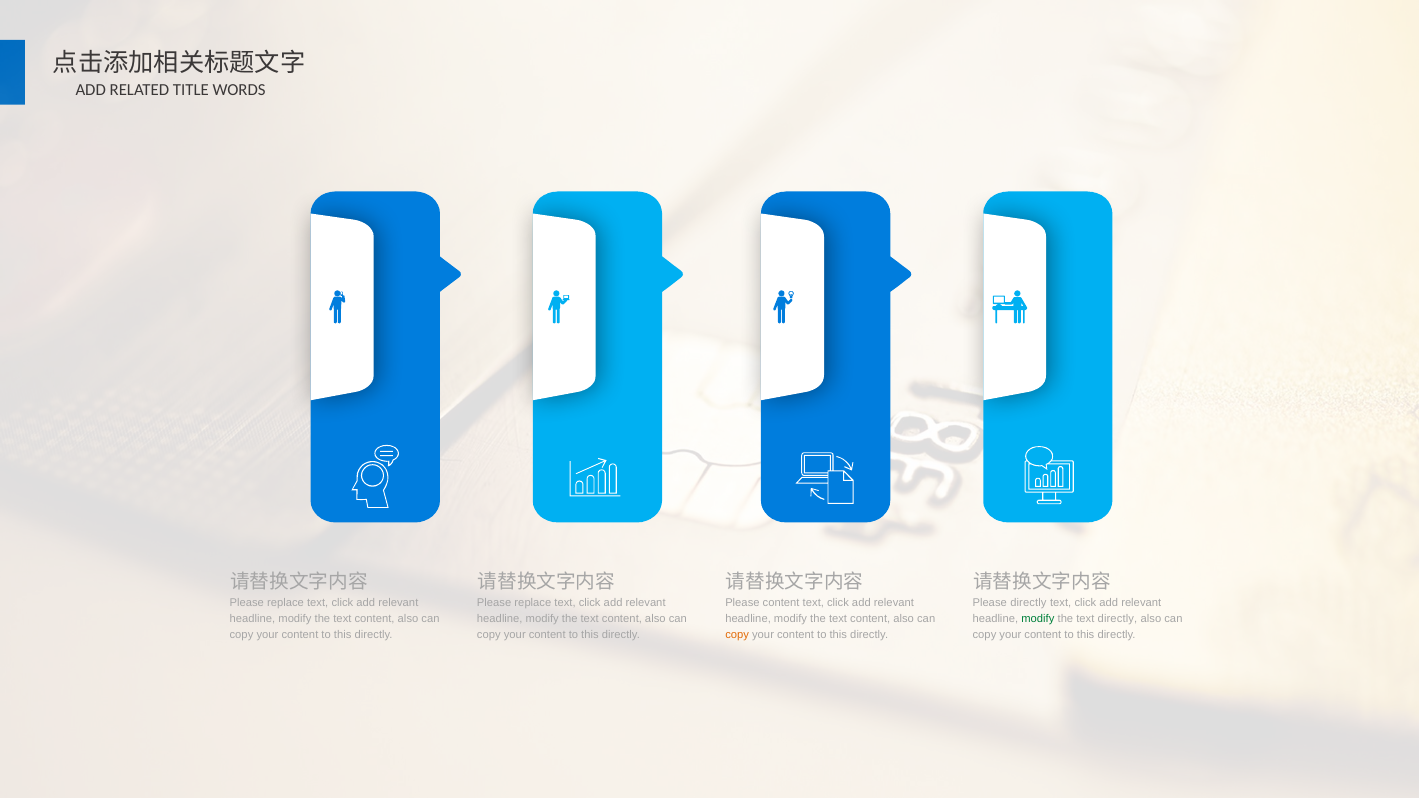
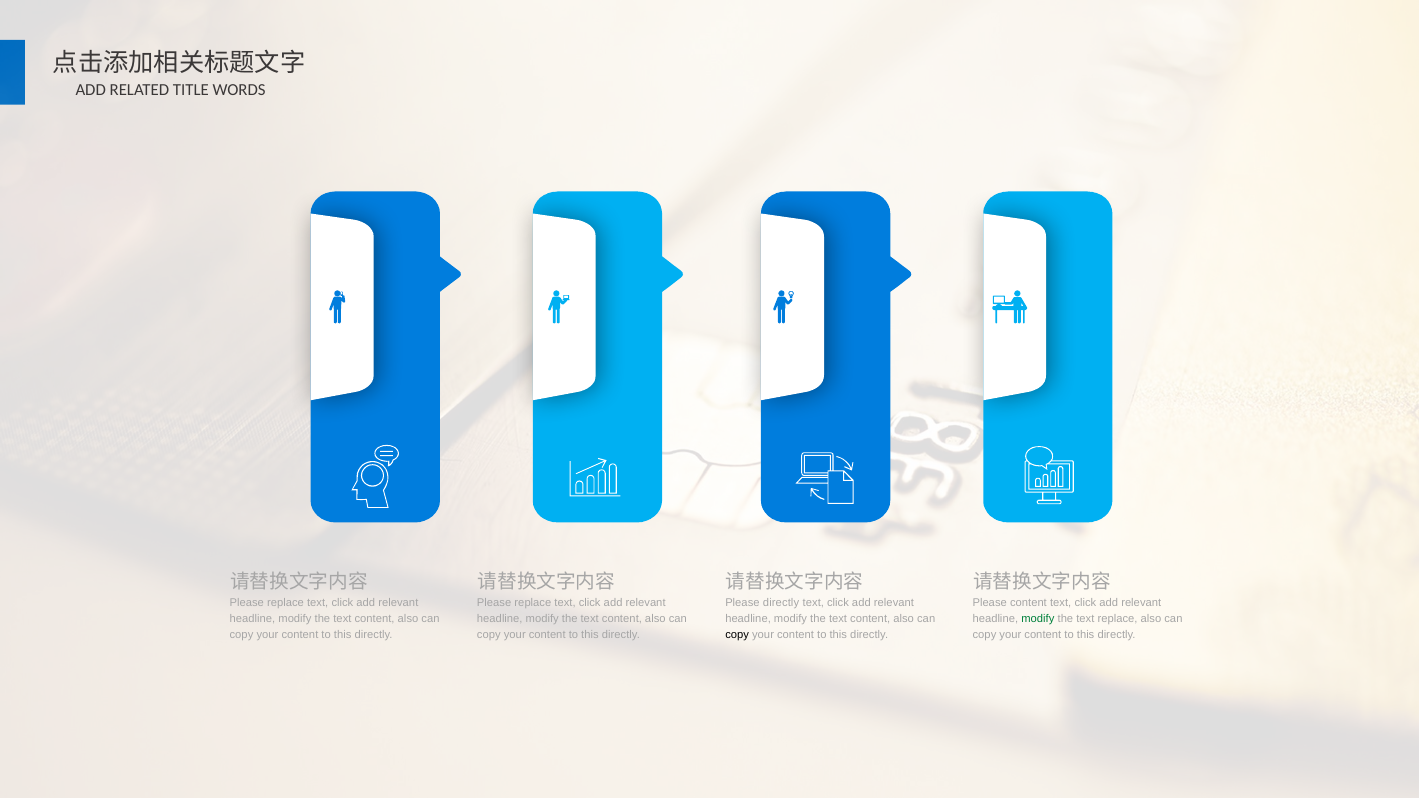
Please content: content -> directly
Please directly: directly -> content
text directly: directly -> replace
copy at (737, 635) colour: orange -> black
